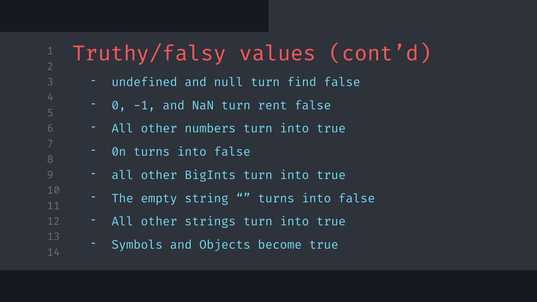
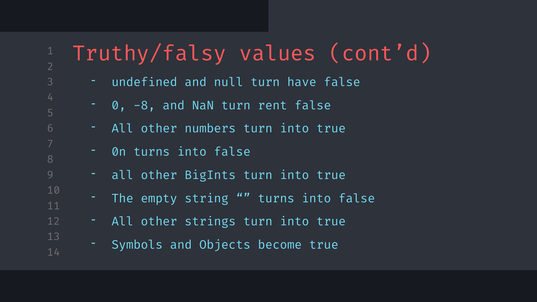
find: find -> have
-1: -1 -> -8
